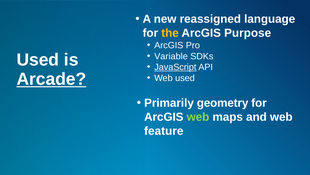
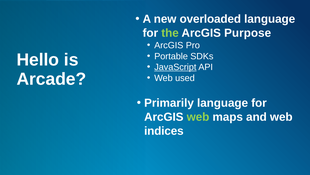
reassigned: reassigned -> overloaded
the colour: yellow -> light green
Variable: Variable -> Portable
Used at (38, 60): Used -> Hello
Arcade underline: present -> none
Primarily geometry: geometry -> language
feature: feature -> indices
